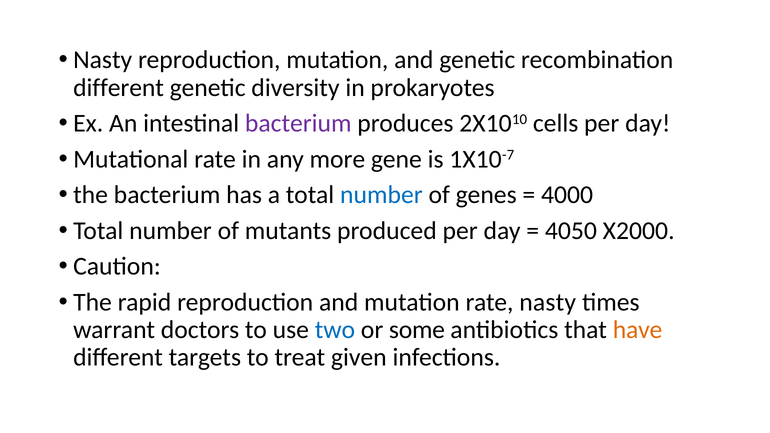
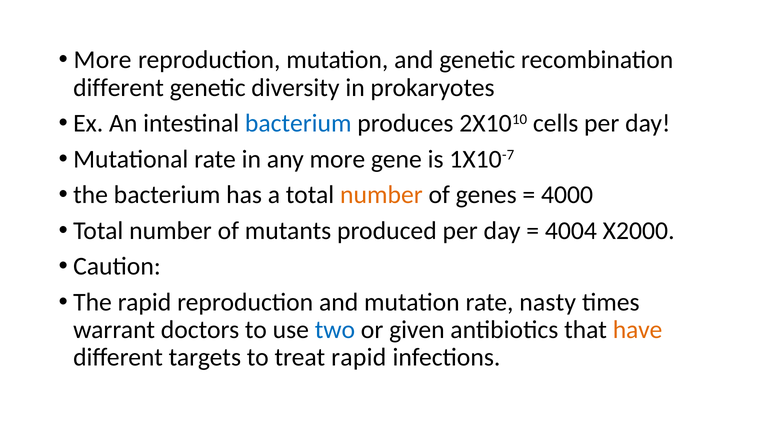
Nasty at (103, 60): Nasty -> More
bacterium at (298, 123) colour: purple -> blue
number at (381, 195) colour: blue -> orange
4050: 4050 -> 4004
some: some -> given
treat given: given -> rapid
